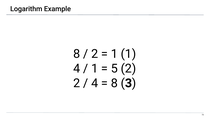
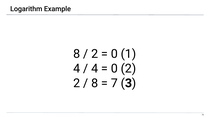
1 at (114, 54): 1 -> 0
1 at (95, 69): 1 -> 4
5 at (114, 69): 5 -> 0
4 at (95, 83): 4 -> 8
8 at (114, 83): 8 -> 7
